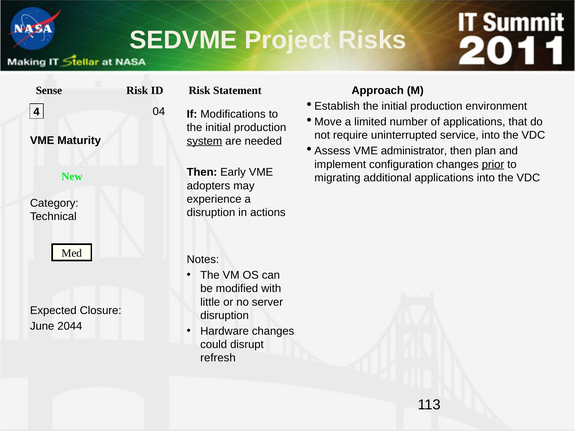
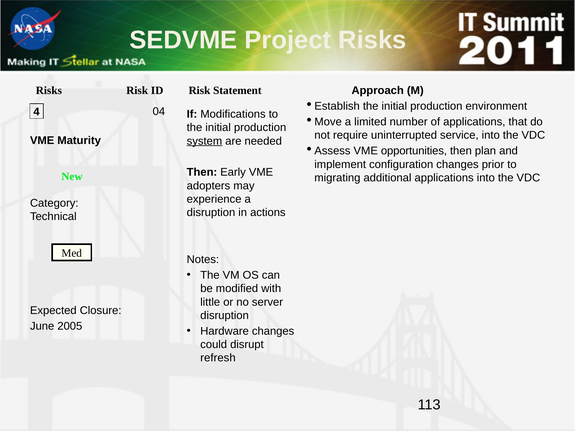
Sense at (49, 90): Sense -> Risks
administrator: administrator -> opportunities
prior underline: present -> none
2044: 2044 -> 2005
